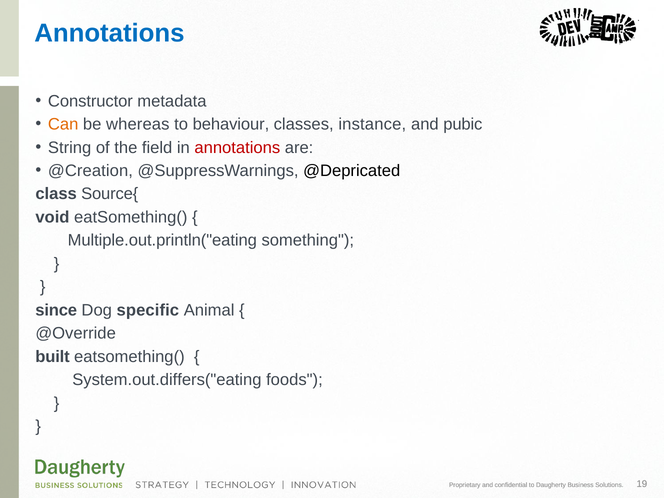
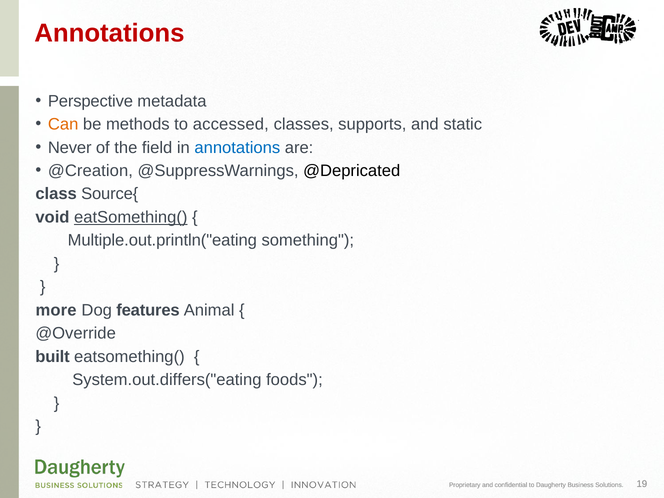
Annotations at (109, 33) colour: blue -> red
Constructor: Constructor -> Perspective
whereas: whereas -> methods
behaviour: behaviour -> accessed
instance: instance -> supports
pubic: pubic -> static
String: String -> Never
annotations at (237, 148) colour: red -> blue
eatSomething( at (131, 217) underline: none -> present
since: since -> more
specific: specific -> features
